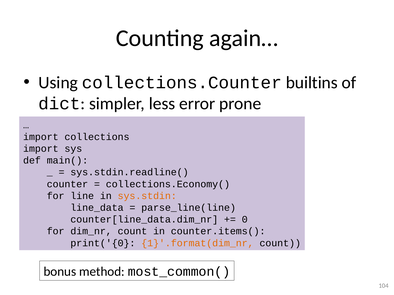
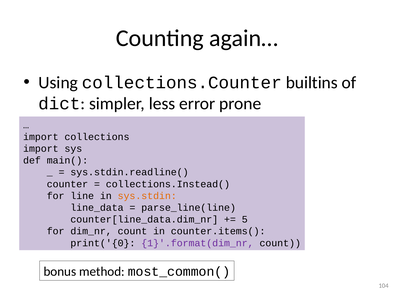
collections.Economy(: collections.Economy( -> collections.Instead(
0: 0 -> 5
1}'.format(dim_nr colour: orange -> purple
